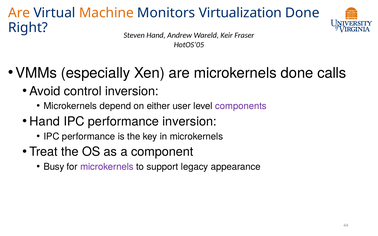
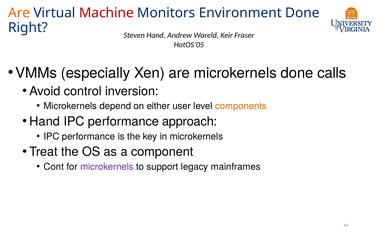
Machine colour: orange -> red
Virtualization: Virtualization -> Environment
components colour: purple -> orange
performance inversion: inversion -> approach
Busy: Busy -> Cont
appearance: appearance -> mainframes
